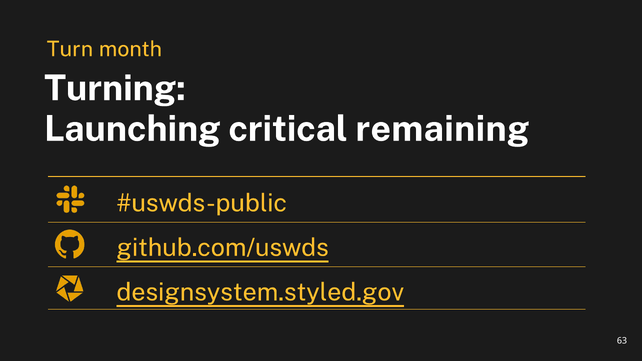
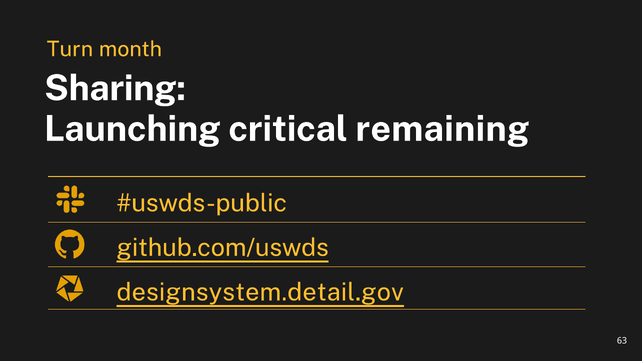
Turning: Turning -> Sharing
designsystem.styled.gov: designsystem.styled.gov -> designsystem.detail.gov
